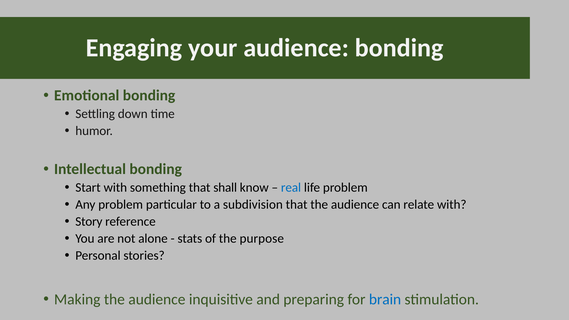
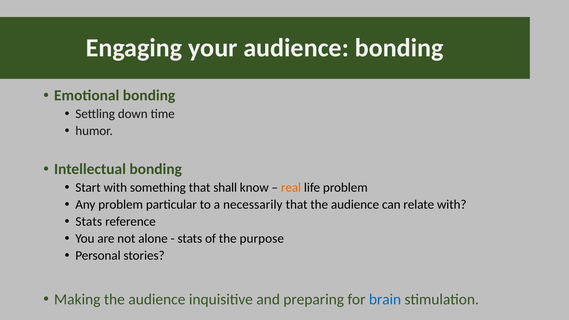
real colour: blue -> orange
subdivision: subdivision -> necessarily
Story at (89, 222): Story -> Stats
